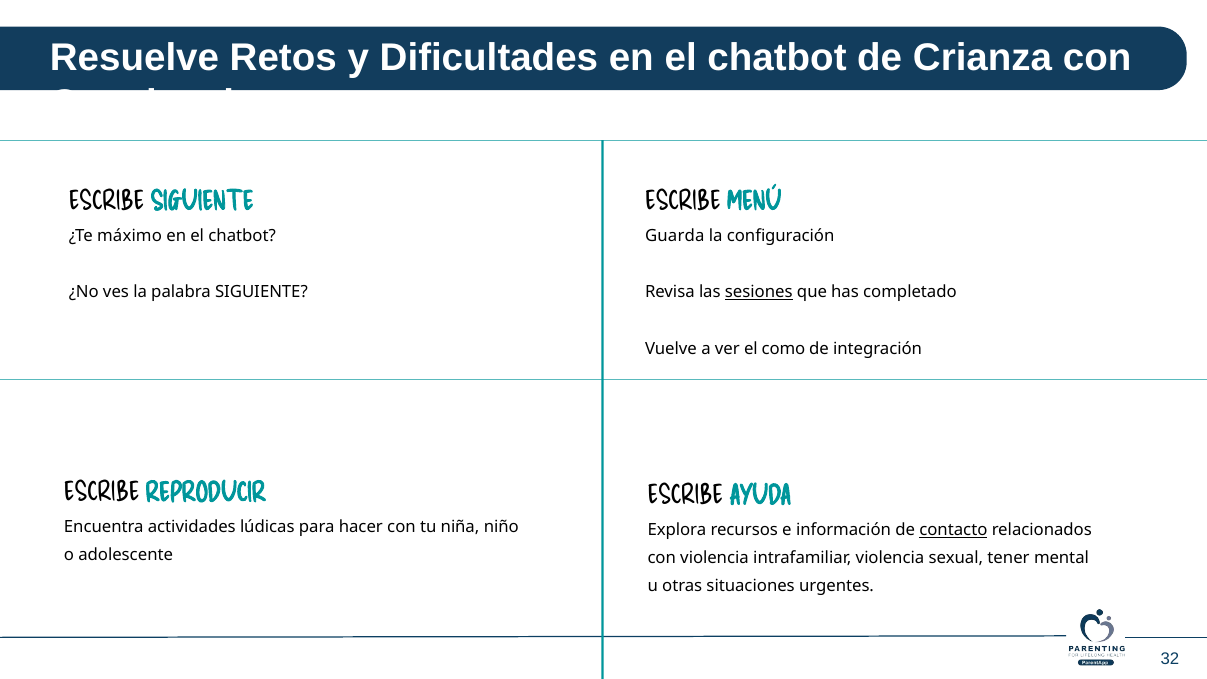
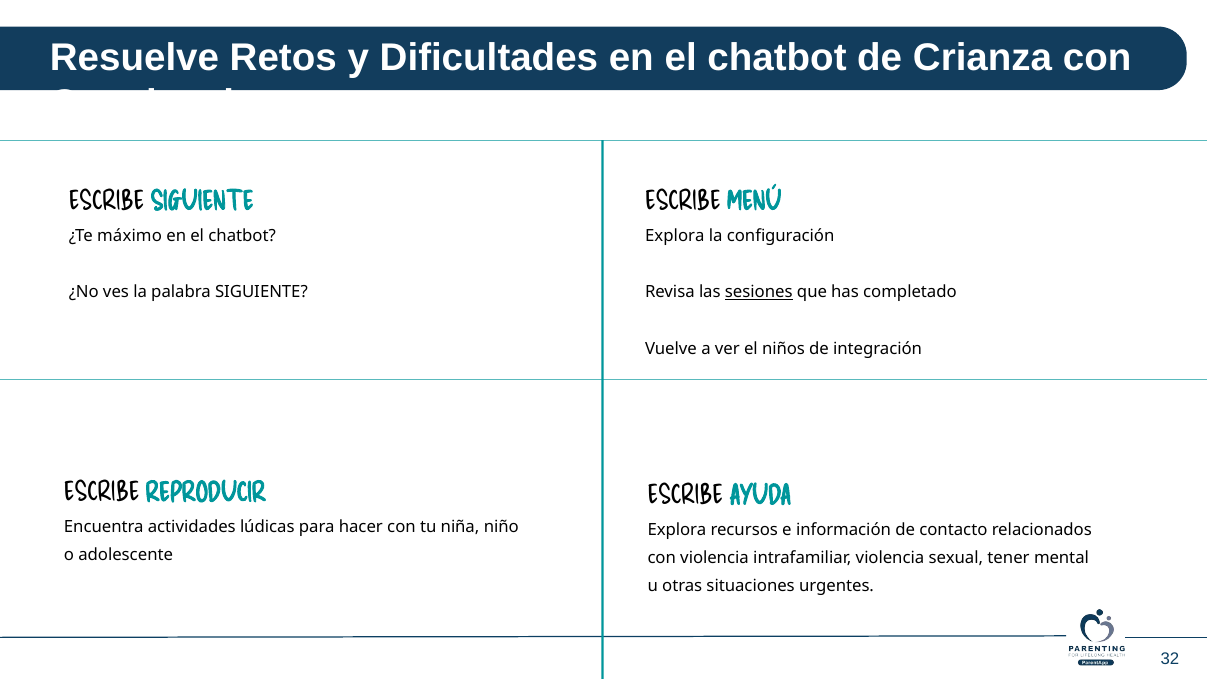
Guarda at (675, 236): Guarda -> Explora
como: como -> niños
contacto underline: present -> none
